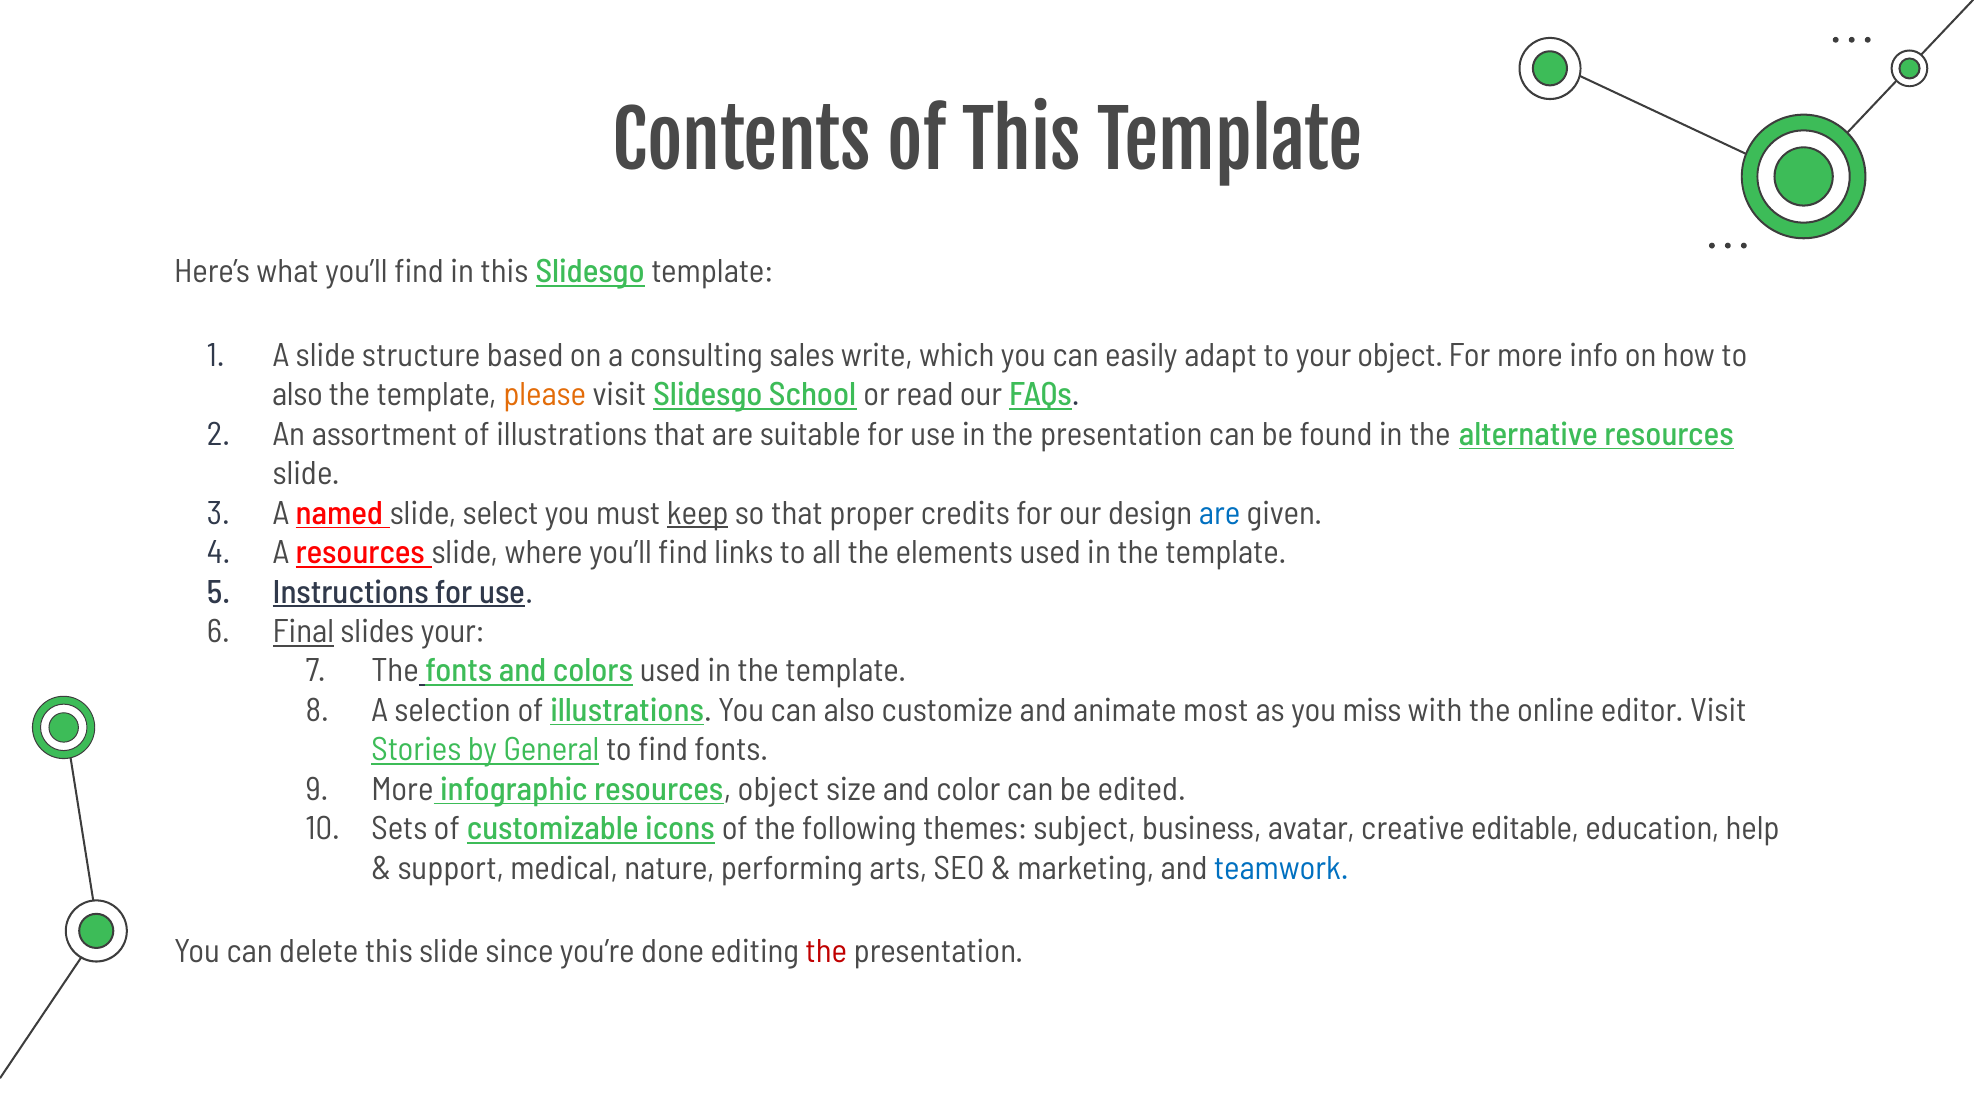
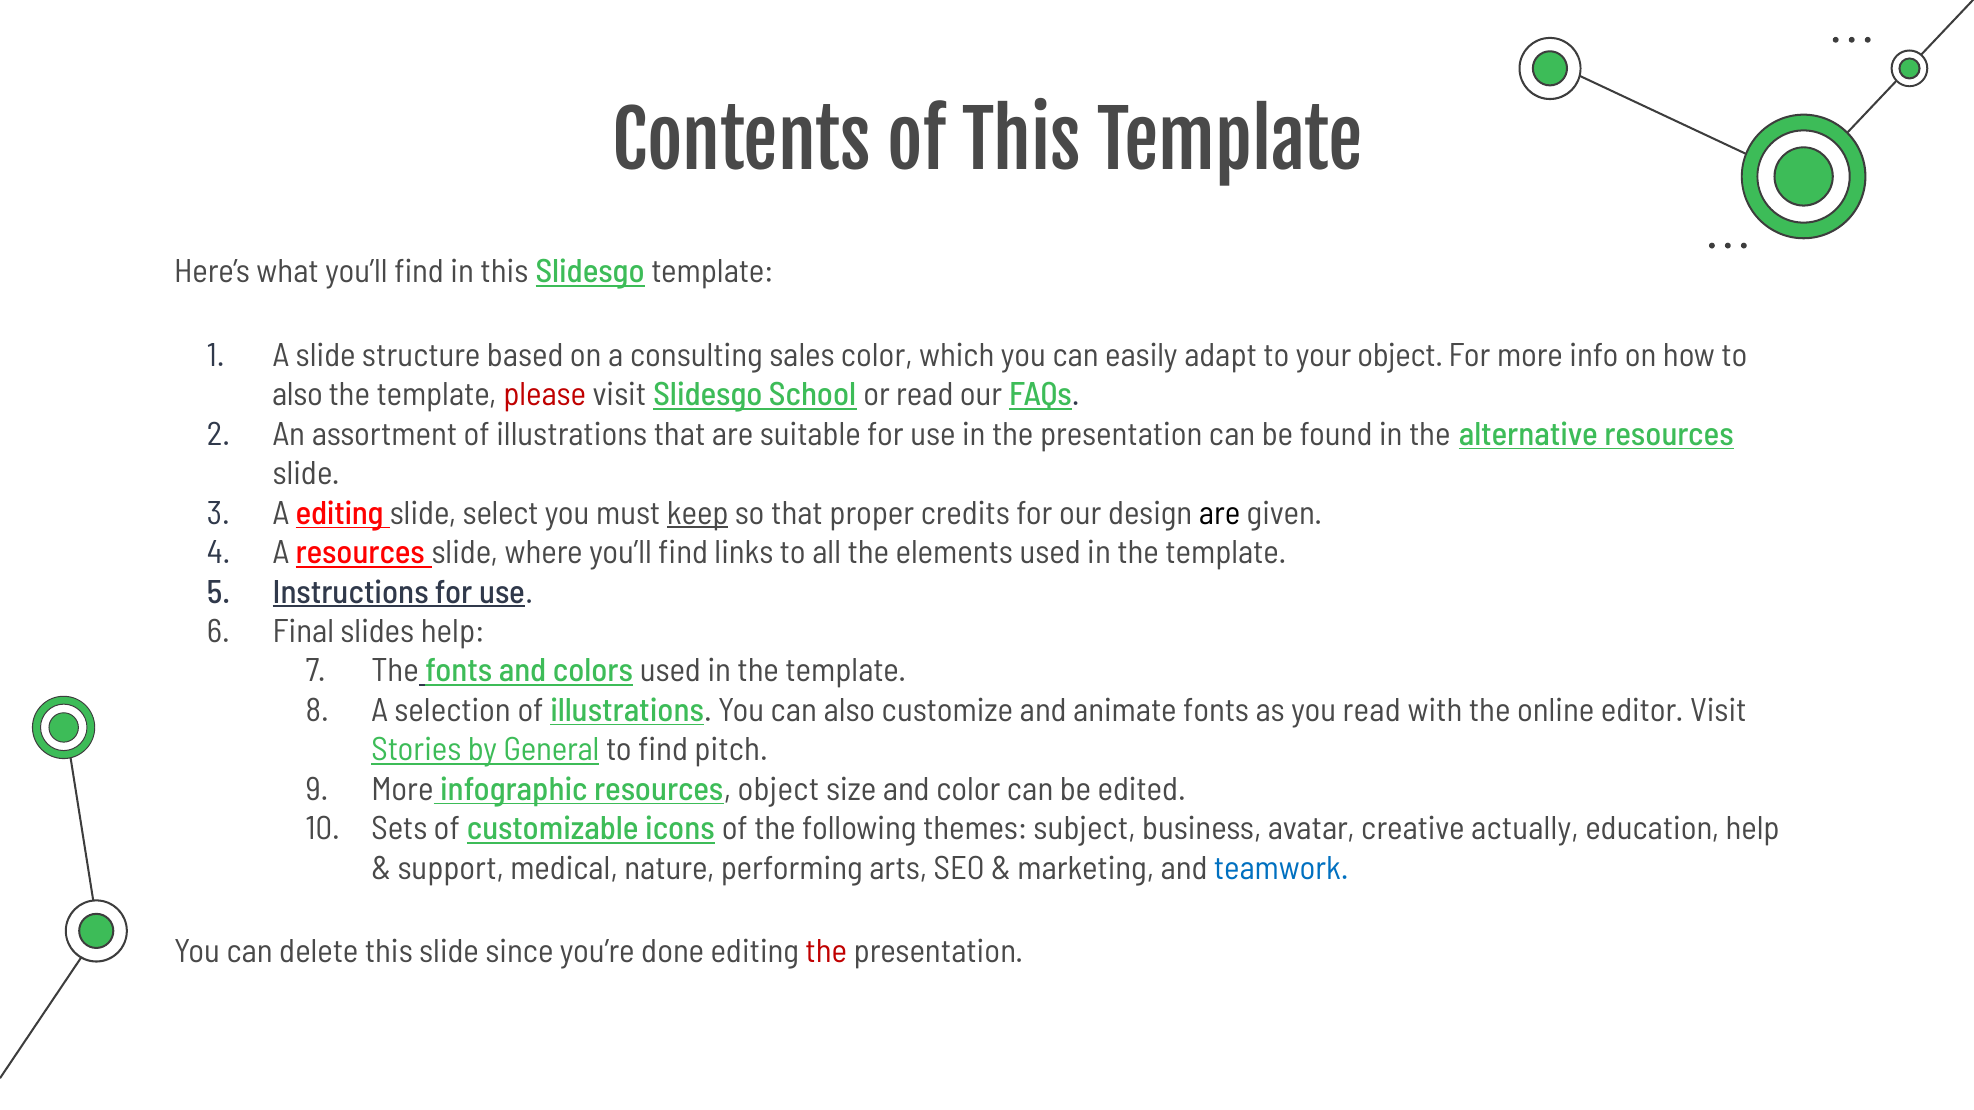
sales write: write -> color
please colour: orange -> red
A named: named -> editing
are at (1220, 513) colour: blue -> black
Final underline: present -> none
slides your: your -> help
animate most: most -> fonts
you miss: miss -> read
find fonts: fonts -> pitch
editable: editable -> actually
